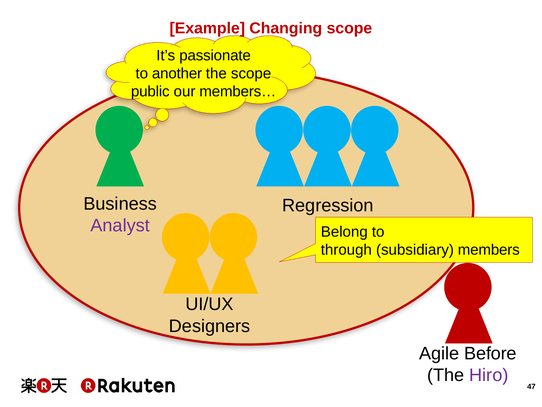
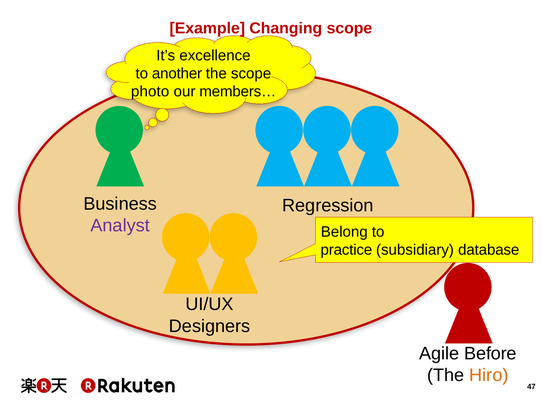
passionate: passionate -> excellence
public: public -> photo
through: through -> practice
members: members -> database
Hiro colour: purple -> orange
